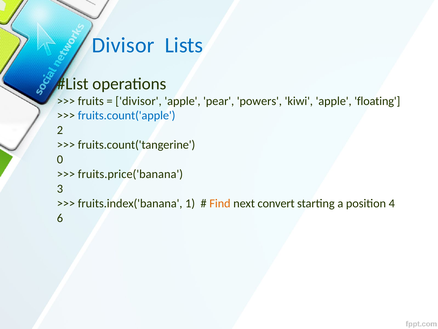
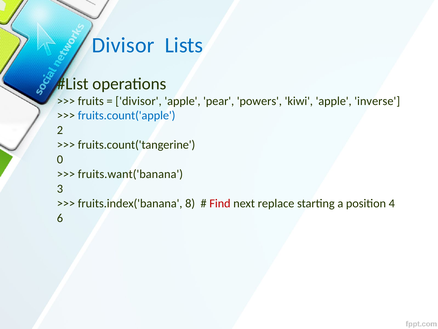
floating: floating -> inverse
fruits.price('banana: fruits.price('banana -> fruits.want('banana
1: 1 -> 8
Find colour: orange -> red
convert: convert -> replace
